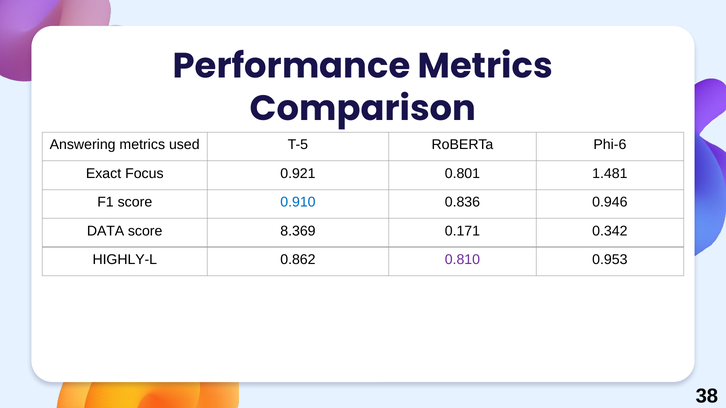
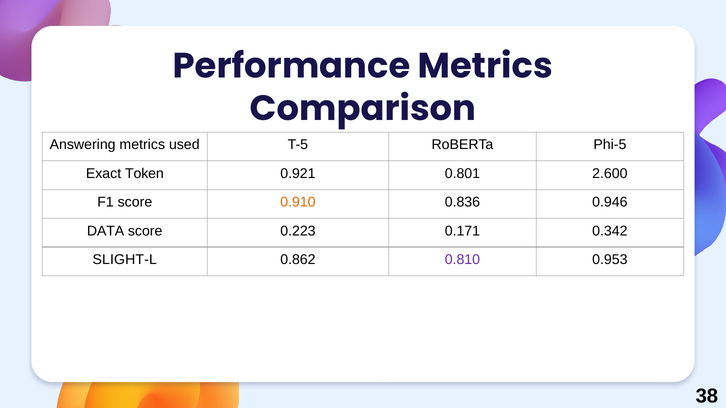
Phi-6: Phi-6 -> Phi-5
Focus: Focus -> Token
1.481: 1.481 -> 2.600
0.910 colour: blue -> orange
8.369: 8.369 -> 0.223
HIGHLY-L: HIGHLY-L -> SLIGHT-L
